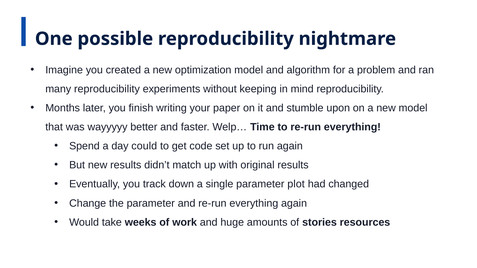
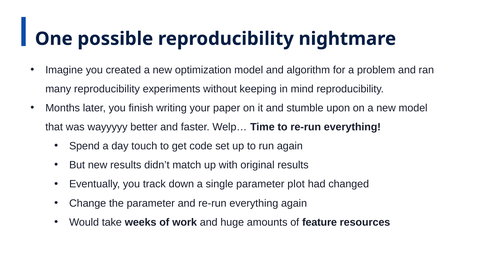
could: could -> touch
stories: stories -> feature
